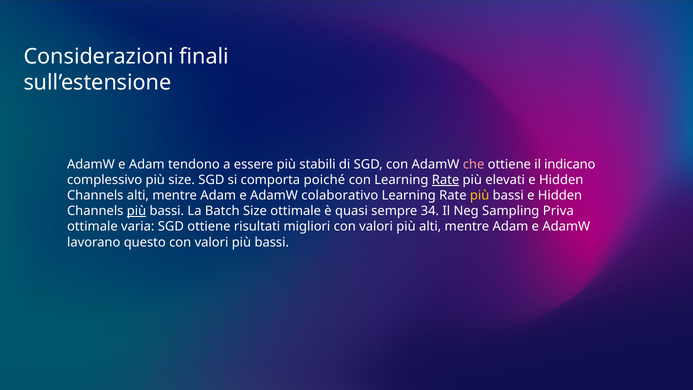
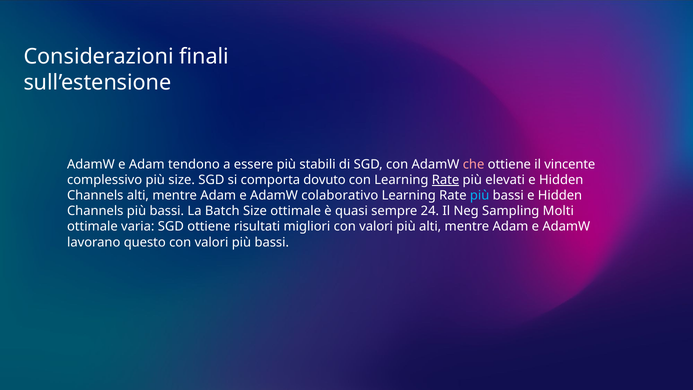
indicano: indicano -> vincente
poiché: poiché -> dovuto
più at (480, 195) colour: yellow -> light blue
più at (137, 211) underline: present -> none
34: 34 -> 24
Priva: Priva -> Molti
